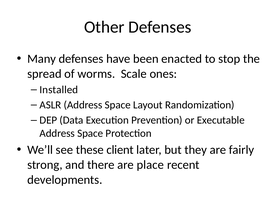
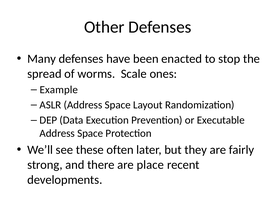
Installed: Installed -> Example
client: client -> often
